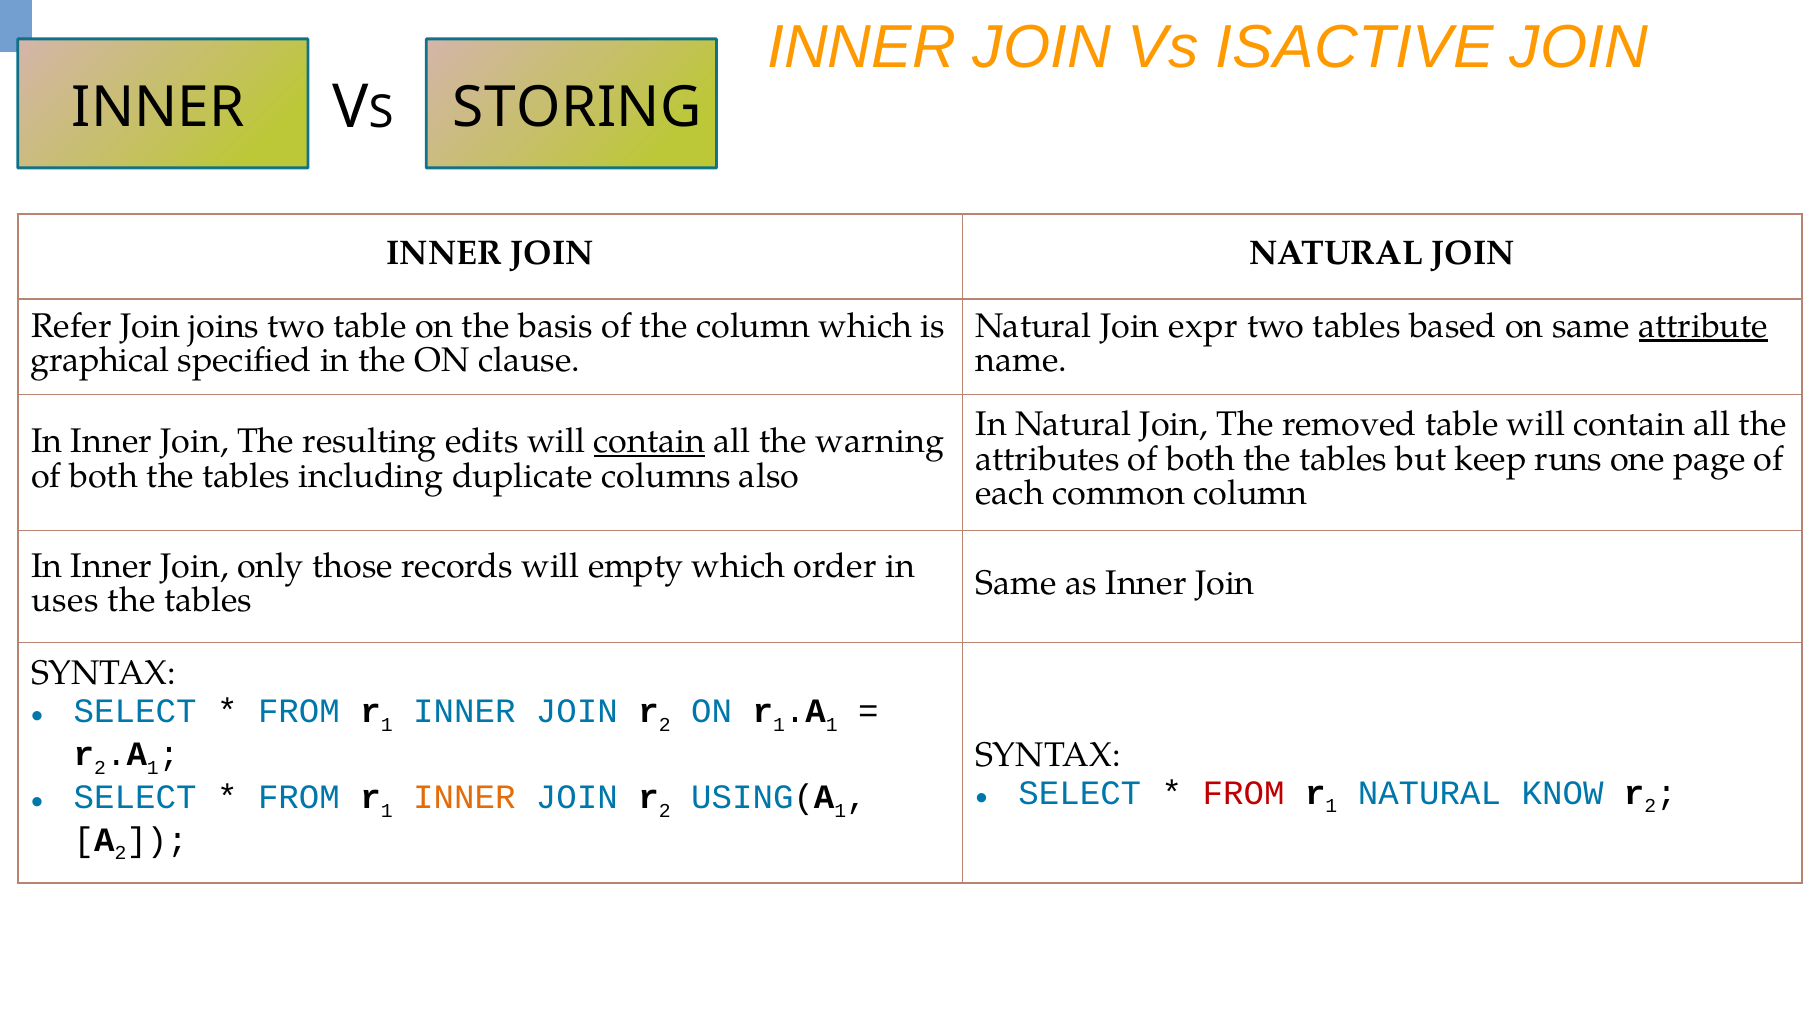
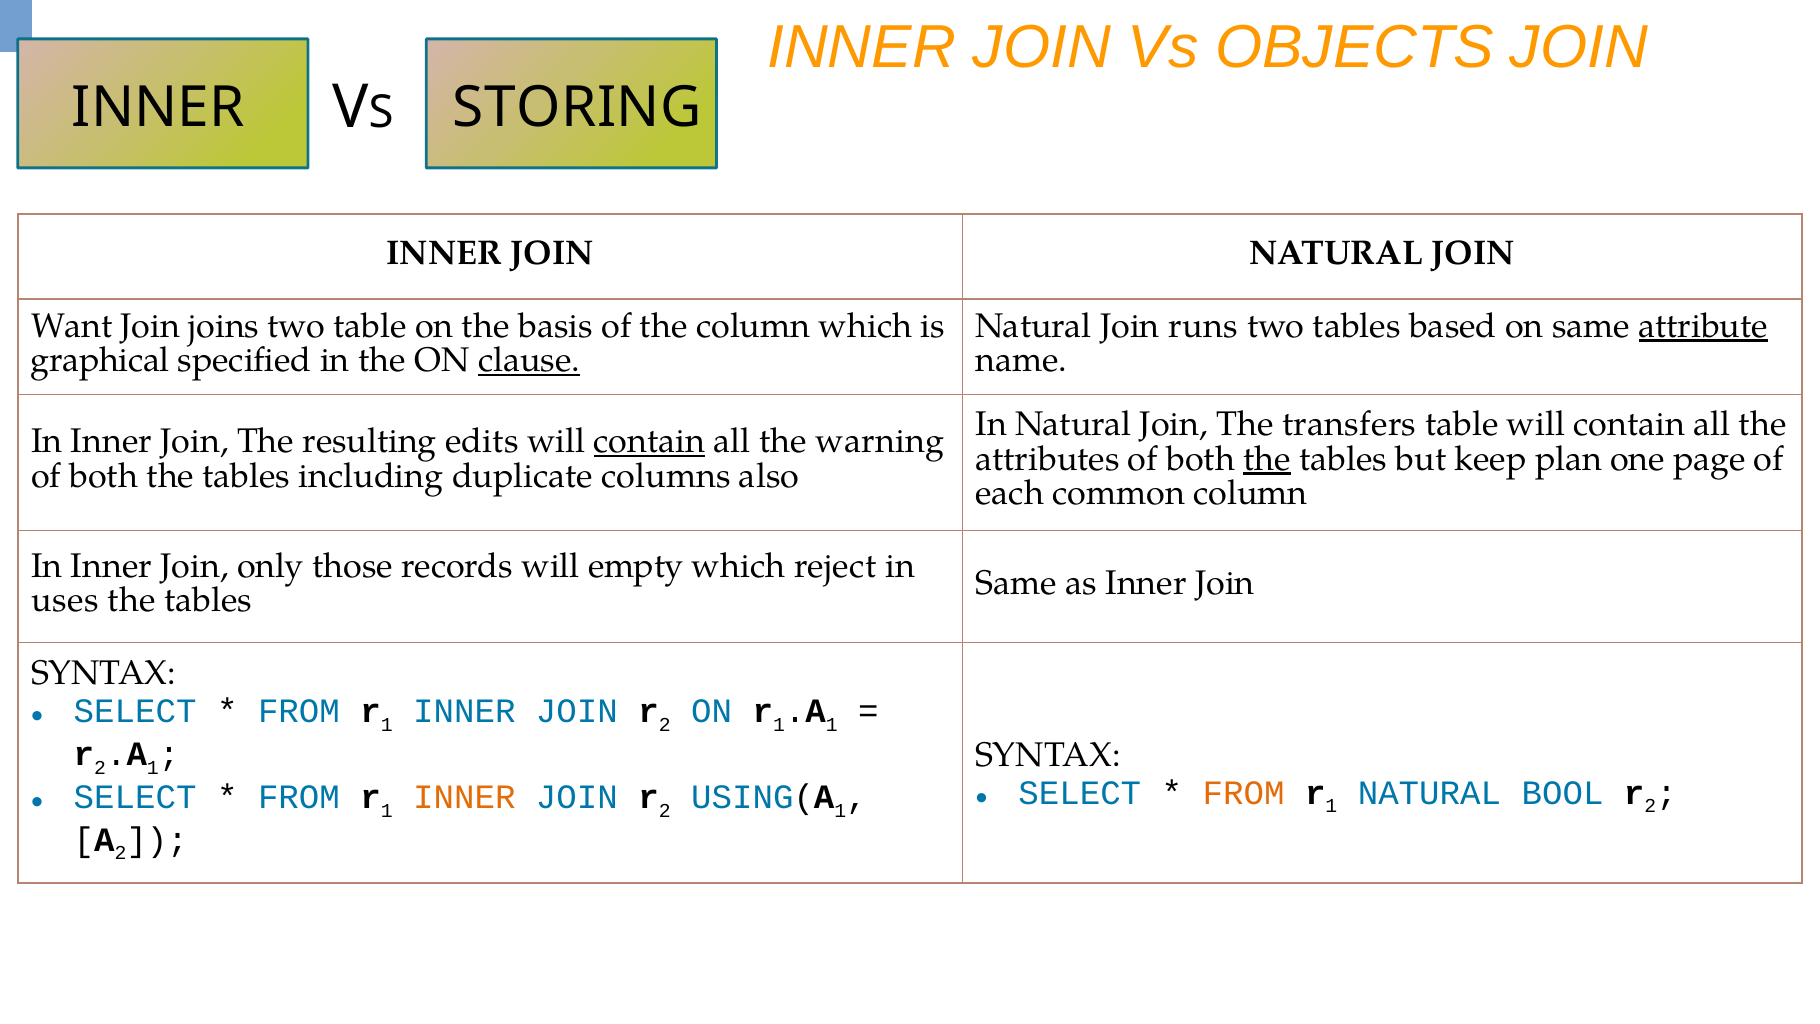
ISACTIVE: ISACTIVE -> OBJECTS
Refer: Refer -> Want
expr: expr -> runs
clause underline: none -> present
removed: removed -> transfers
the at (1267, 459) underline: none -> present
runs: runs -> plan
order: order -> reject
FROM at (1244, 793) colour: red -> orange
KNOW: KNOW -> BOOL
